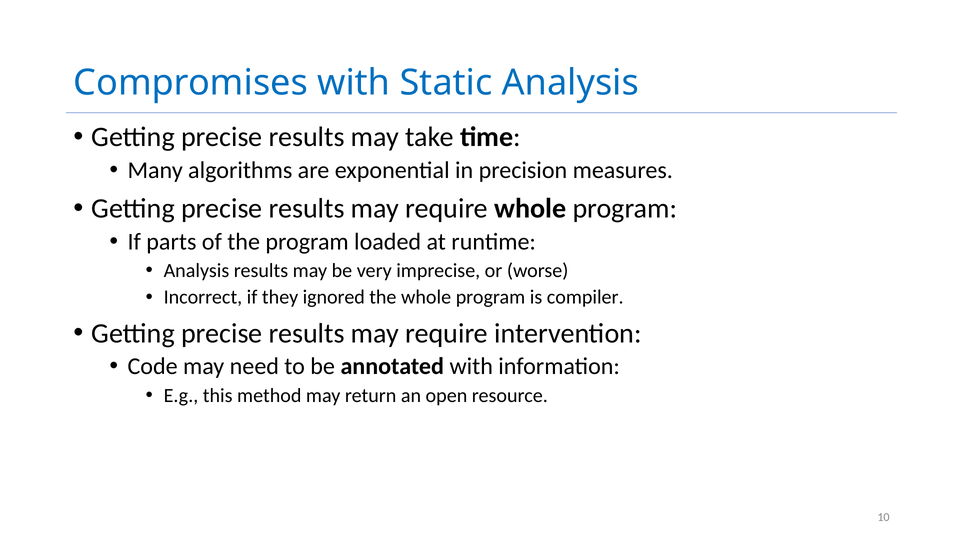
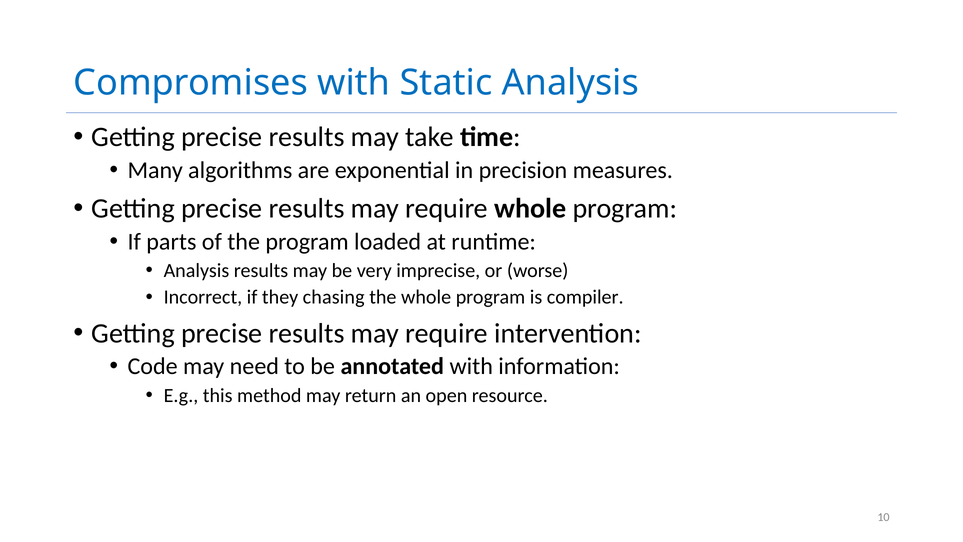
ignored: ignored -> chasing
